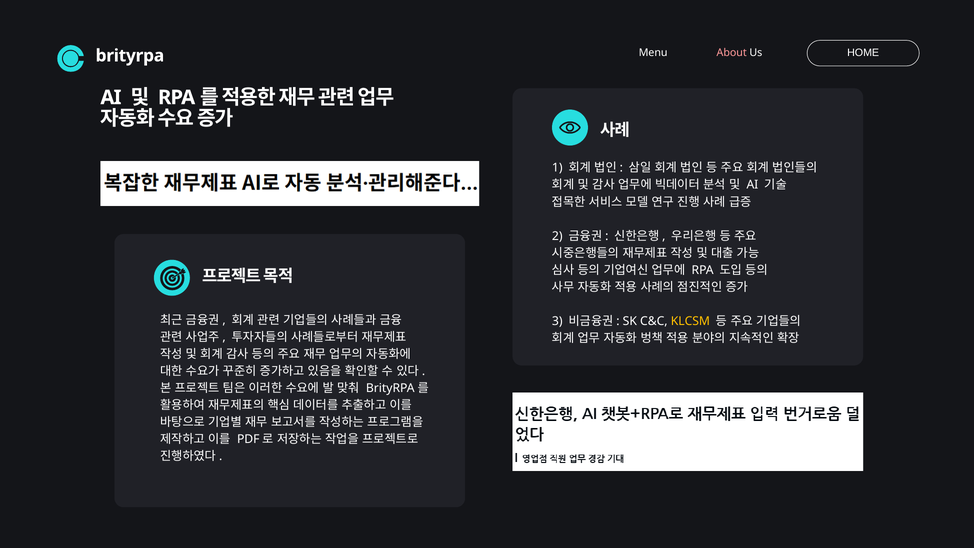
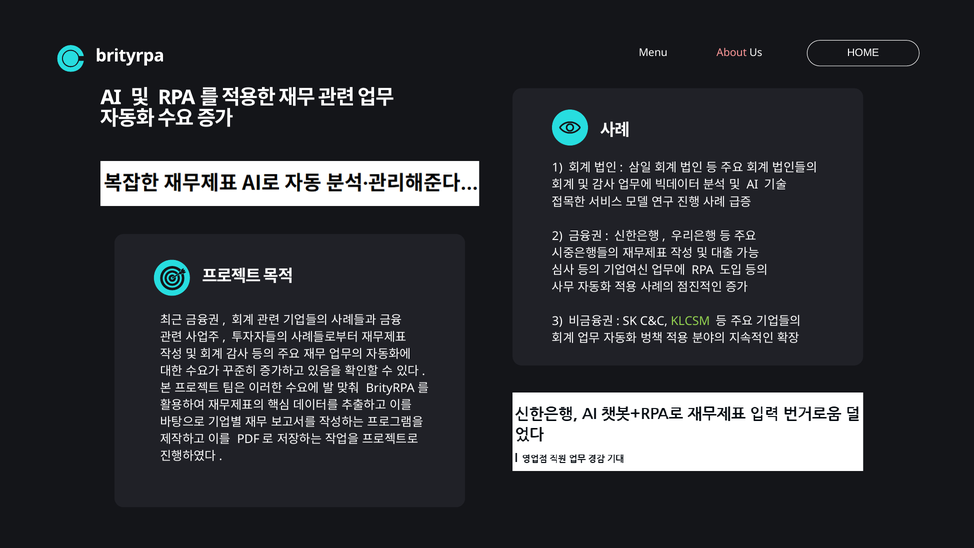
KLCSM colour: yellow -> light green
